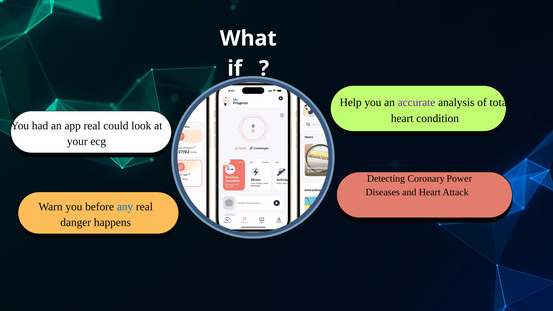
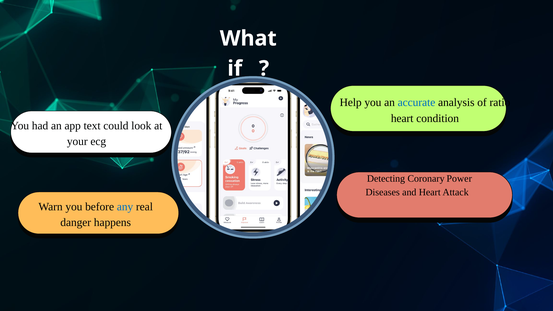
accurate colour: purple -> blue
total: total -> ratio
app real: real -> text
